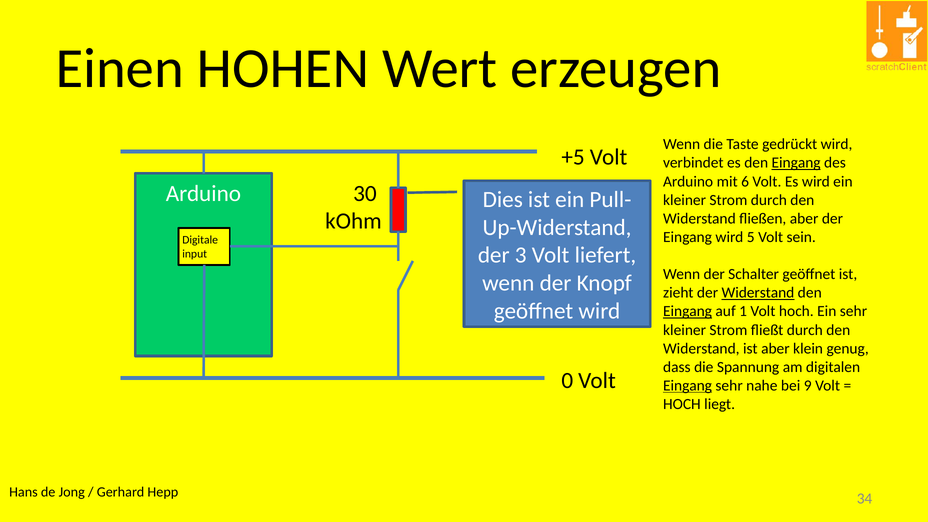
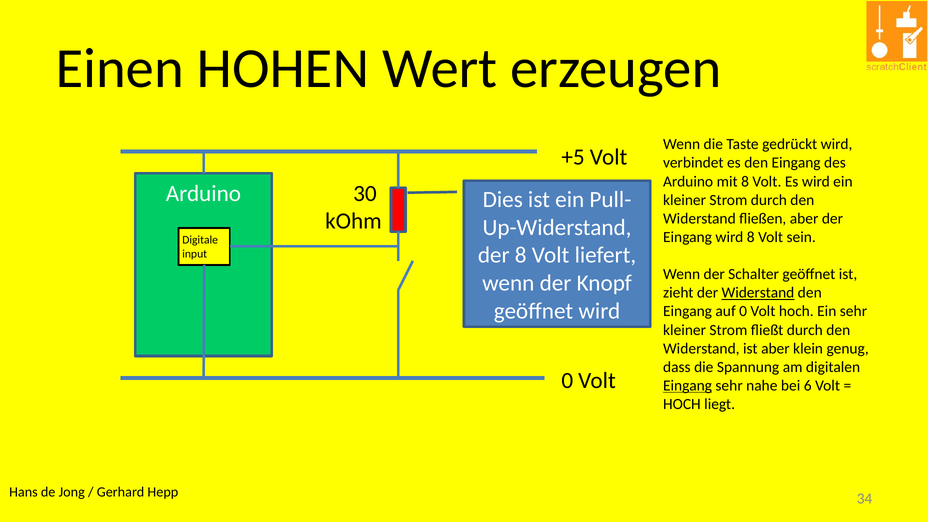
Eingang at (796, 163) underline: present -> none
mit 6: 6 -> 8
wird 5: 5 -> 8
der 3: 3 -> 8
Eingang at (688, 311) underline: present -> none
auf 1: 1 -> 0
9: 9 -> 6
